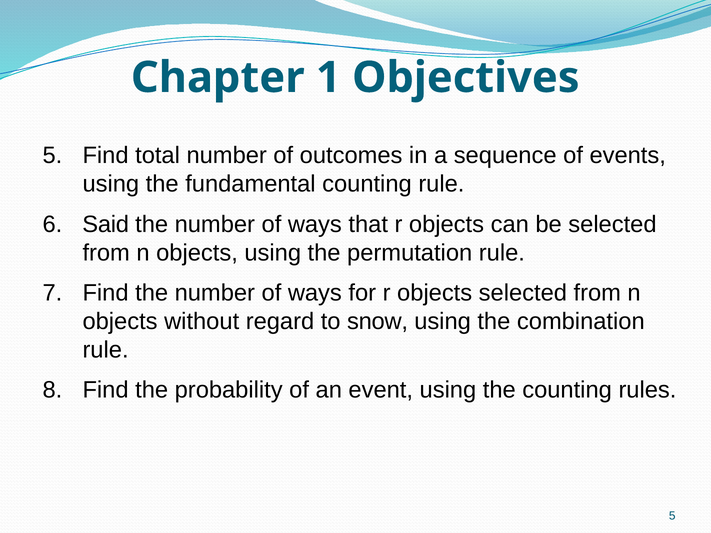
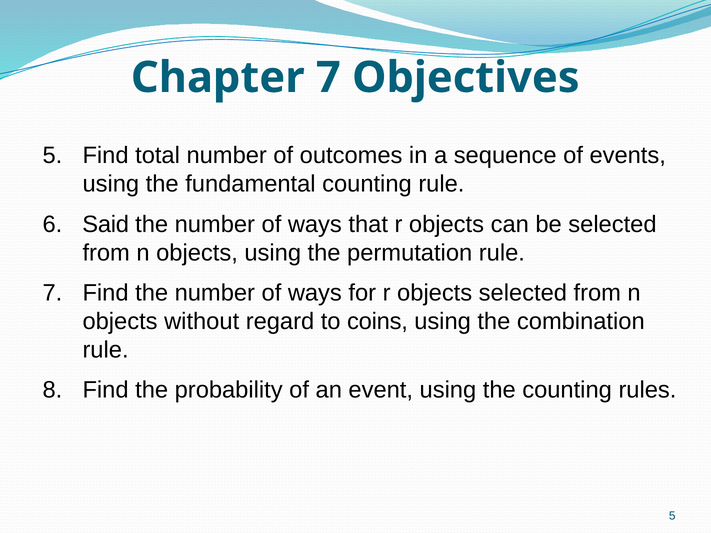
Chapter 1: 1 -> 7
snow: snow -> coins
